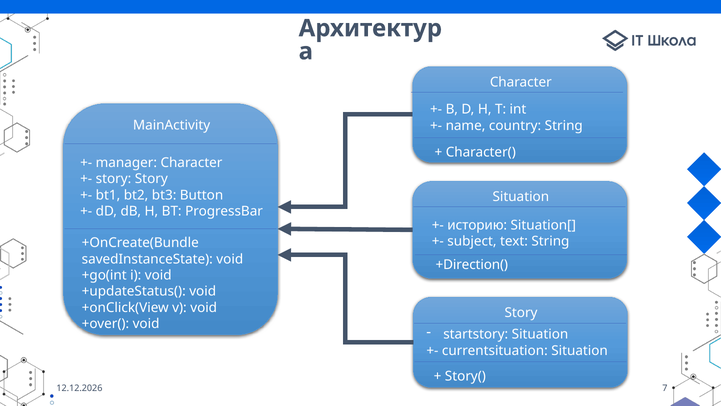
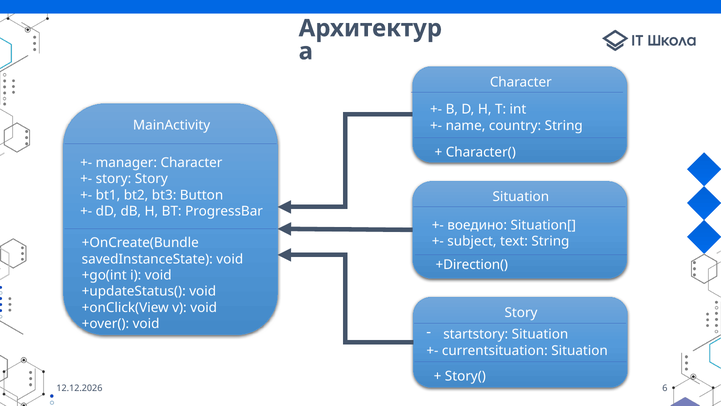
историю: историю -> воедино
7: 7 -> 6
